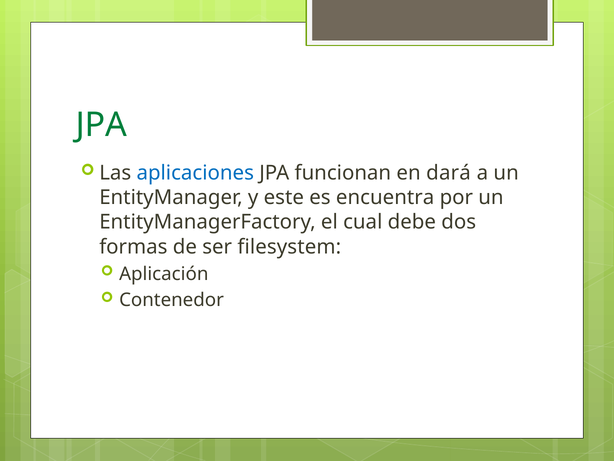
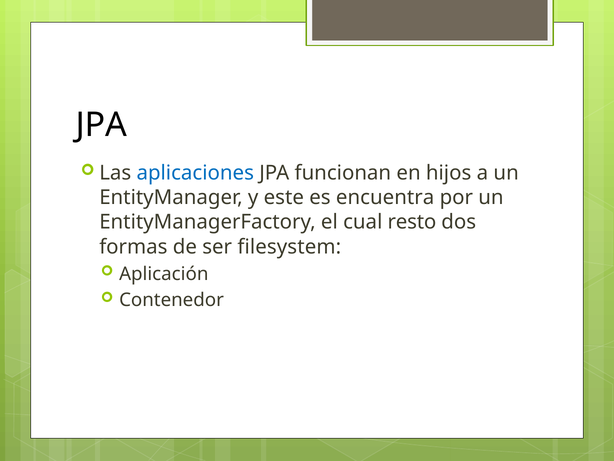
JPA at (101, 125) colour: green -> black
dará: dará -> hijos
debe: debe -> resto
